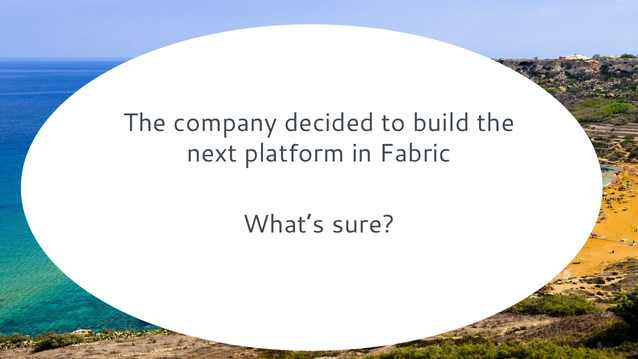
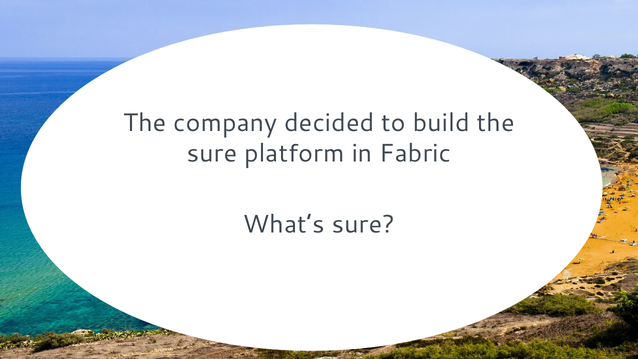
next at (212, 153): next -> sure
